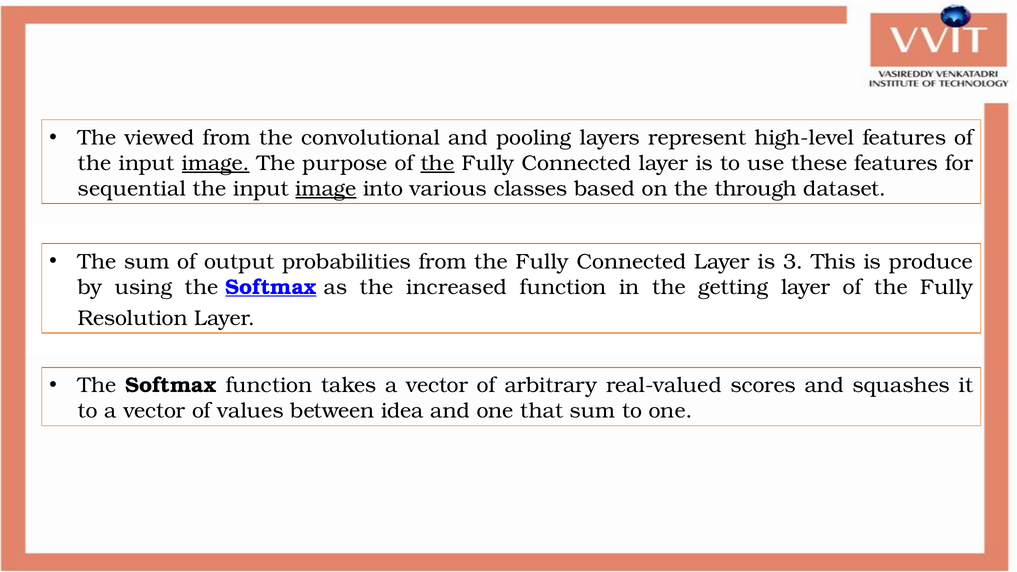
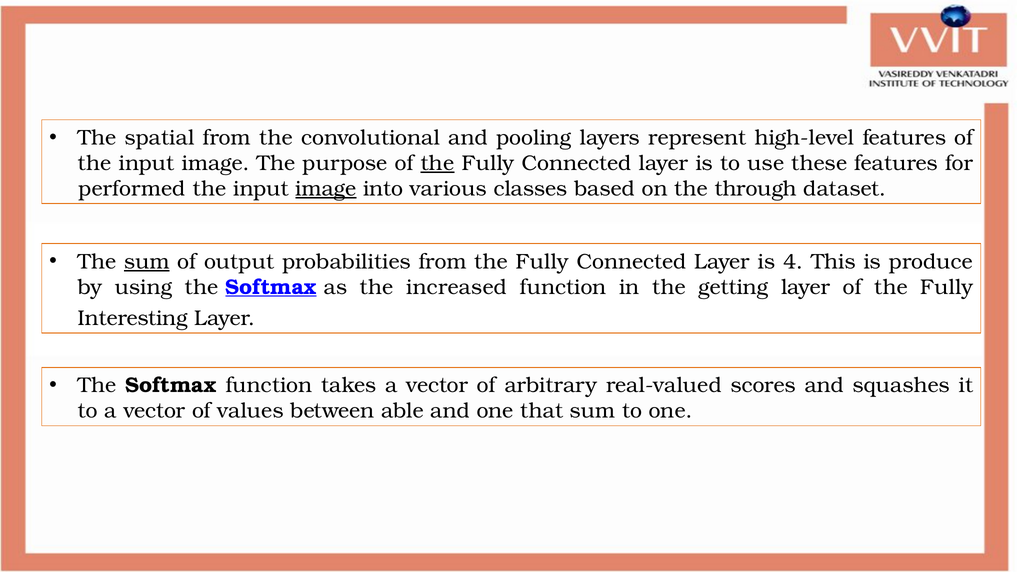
viewed: viewed -> spatial
image at (216, 163) underline: present -> none
sequential: sequential -> performed
sum at (147, 262) underline: none -> present
3: 3 -> 4
Resolution: Resolution -> Interesting
idea: idea -> able
